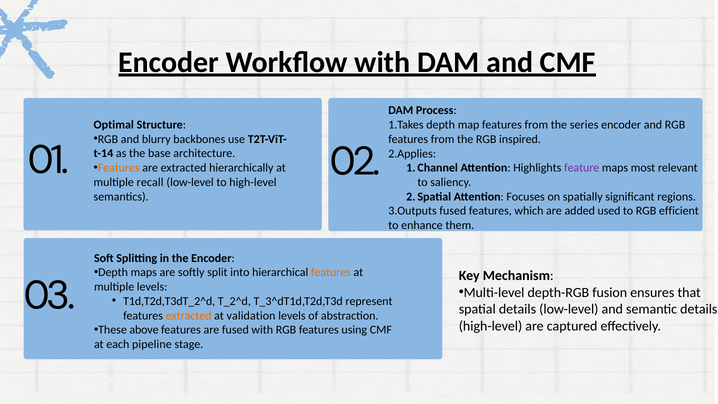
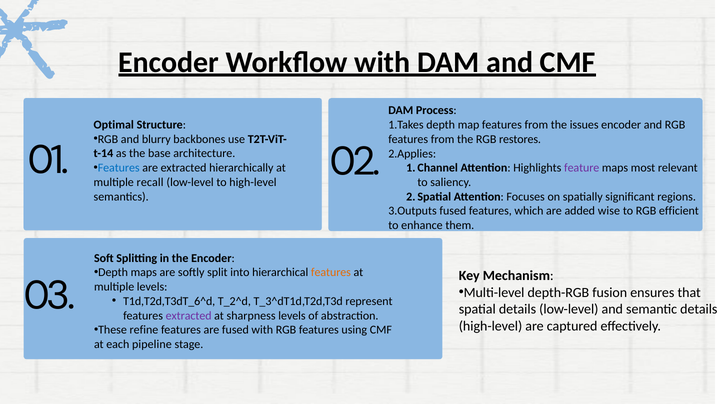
series: series -> issues
inspired: inspired -> restores
Features at (119, 168) colour: orange -> blue
used: used -> wise
T1d,T2d,T3dT_2^d: T1d,T2d,T3dT_2^d -> T1d,T2d,T3dT_6^d
extracted at (189, 315) colour: orange -> purple
validation: validation -> sharpness
above: above -> refine
